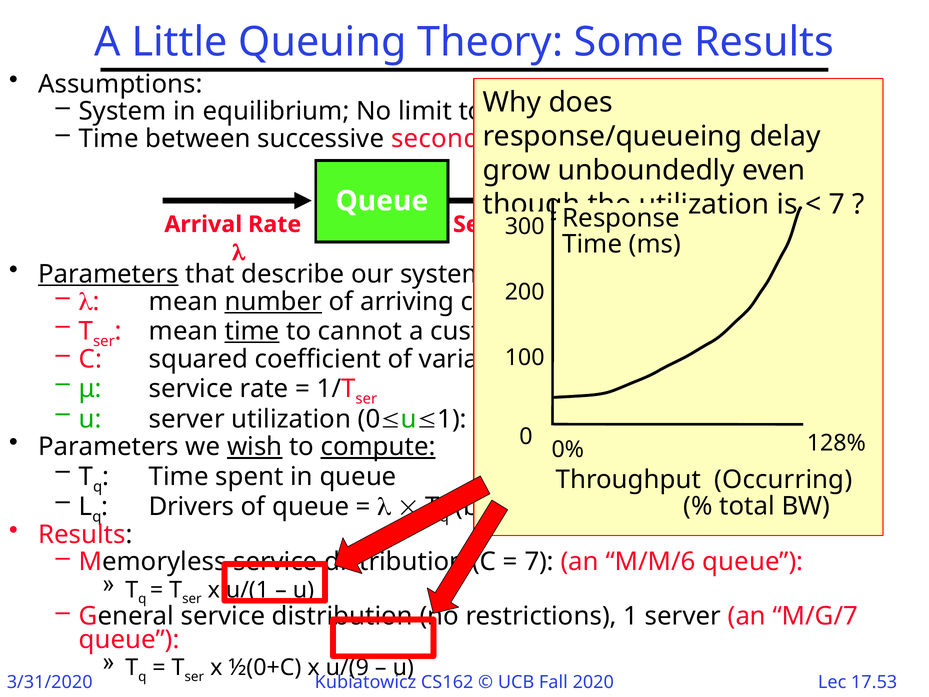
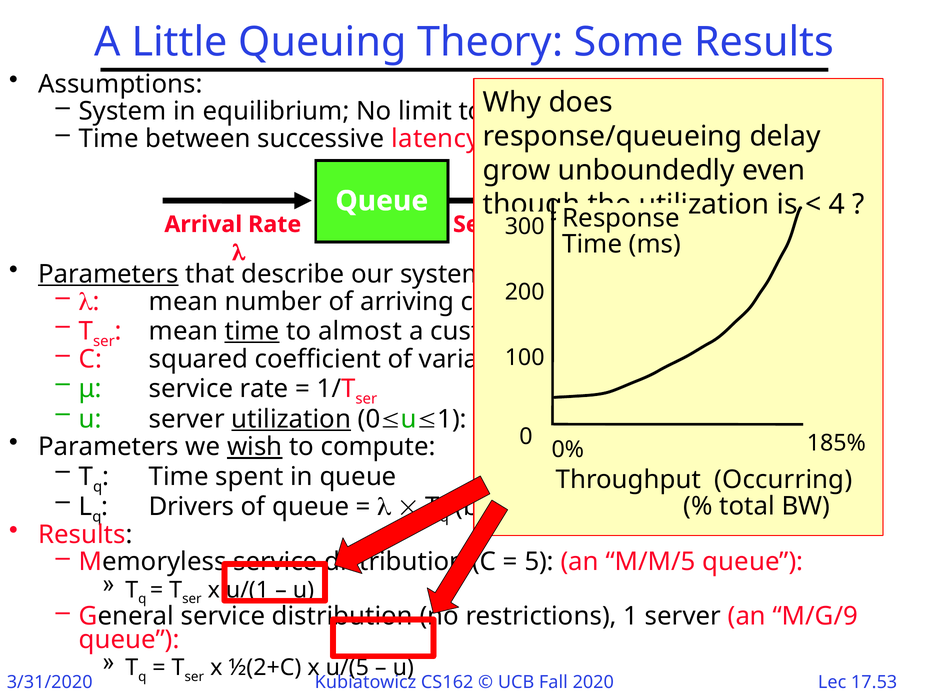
second: second -> latency
7 at (837, 204): 7 -> 4
number underline: present -> none
cannot: cannot -> almost
utilization at (291, 419) underline: none -> present
compute underline: present -> none
128%: 128% -> 185%
7 at (539, 562): 7 -> 5
M/M/6: M/M/6 -> M/M/5
M/G/7: M/G/7 -> M/G/9
½(0+C: ½(0+C -> ½(2+C
u/(9: u/(9 -> u/(5
